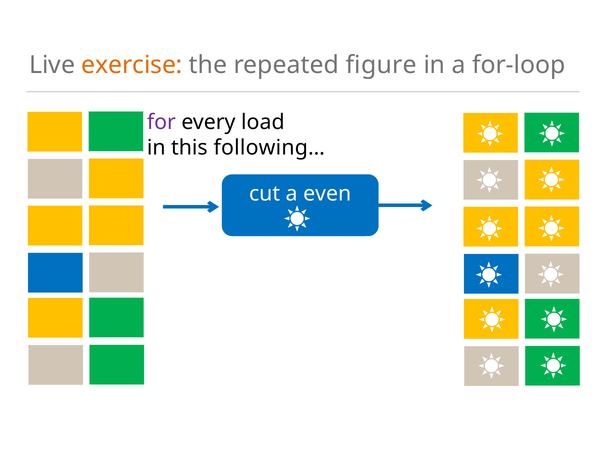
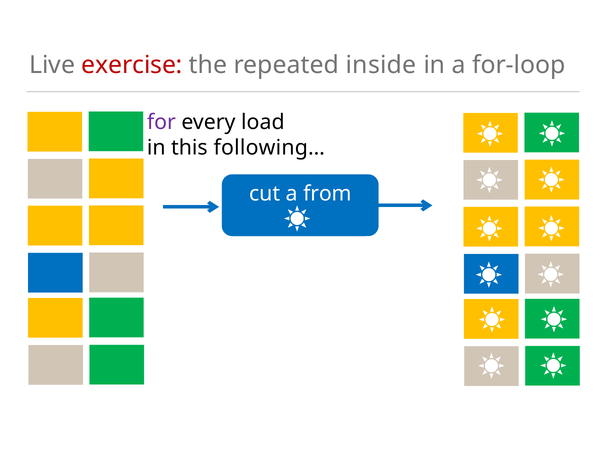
exercise colour: orange -> red
figure: figure -> inside
even: even -> from
